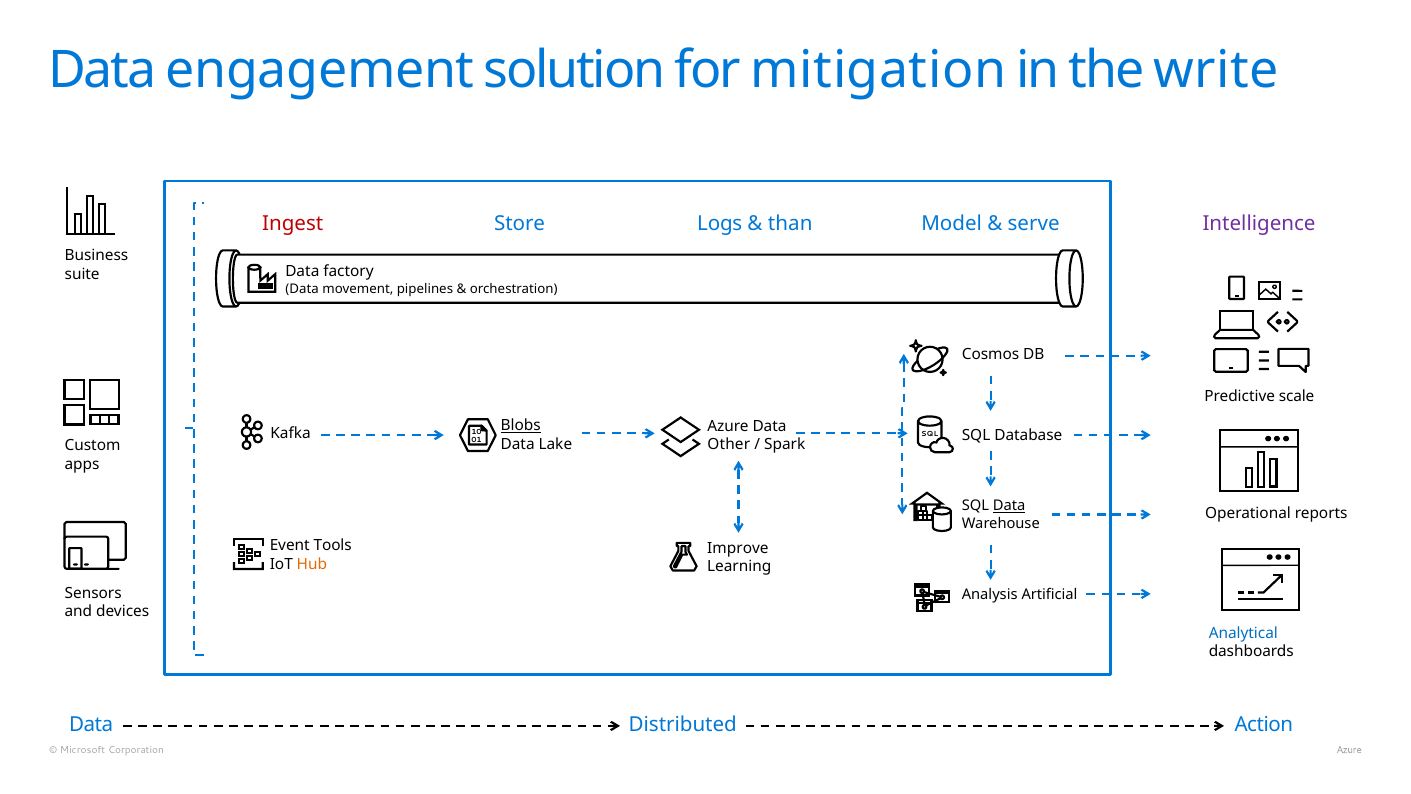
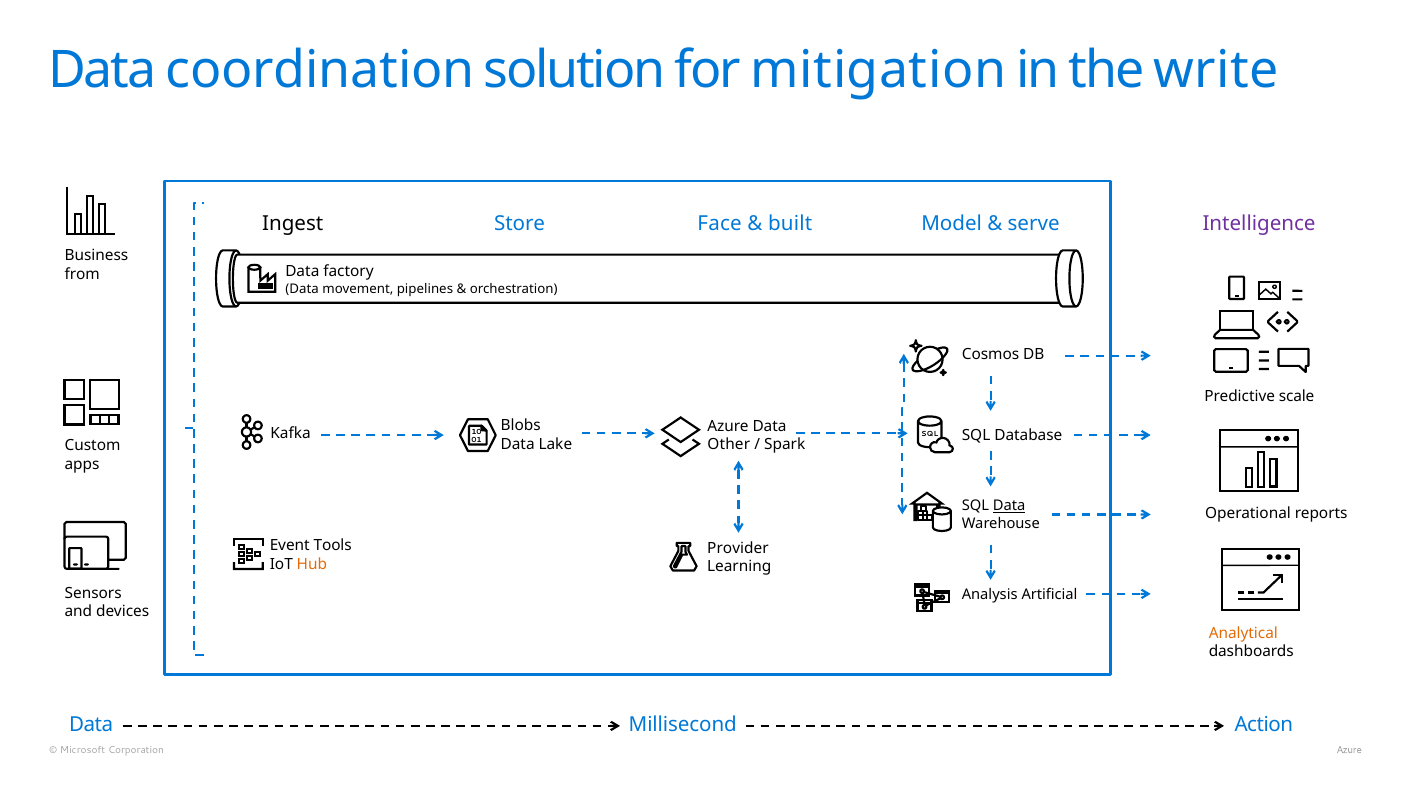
engagement: engagement -> coordination
Ingest colour: red -> black
Logs: Logs -> Face
than: than -> built
suite: suite -> from
Blobs underline: present -> none
Improve: Improve -> Provider
Analytical colour: blue -> orange
Distributed: Distributed -> Millisecond
